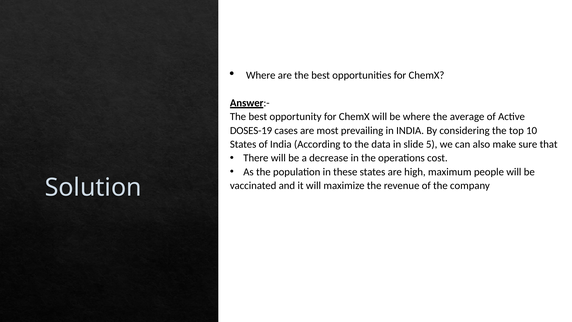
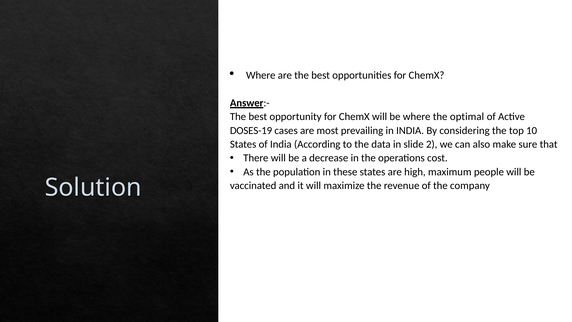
average: average -> optimal
5: 5 -> 2
